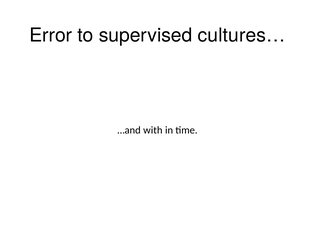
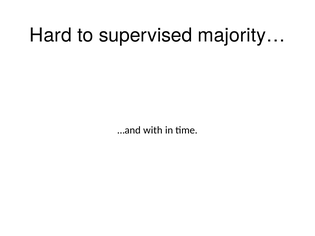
Error: Error -> Hard
cultures…: cultures… -> majority…
